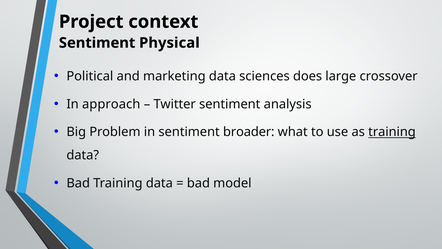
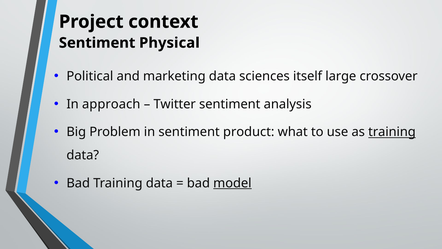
does: does -> itself
broader: broader -> product
model underline: none -> present
